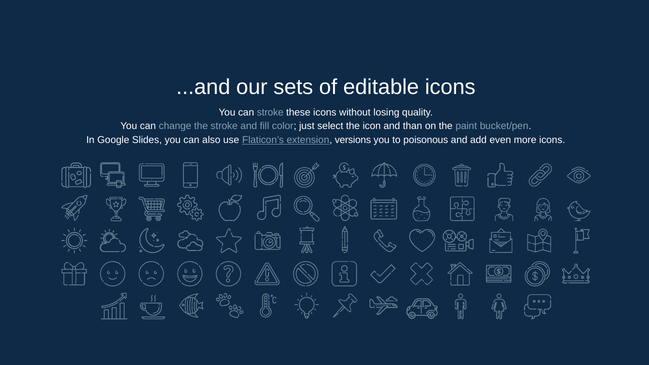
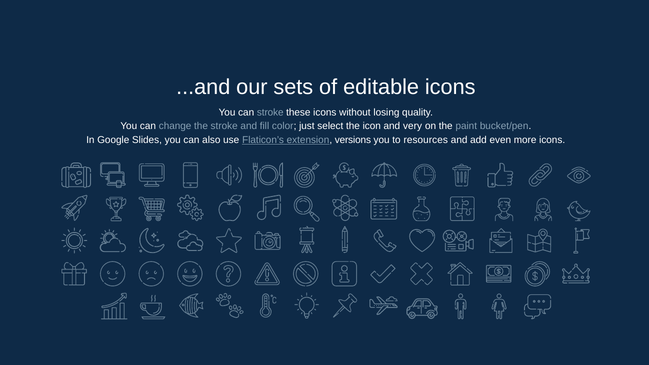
than: than -> very
poisonous: poisonous -> resources
